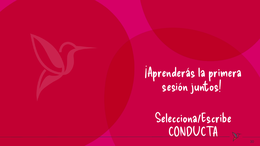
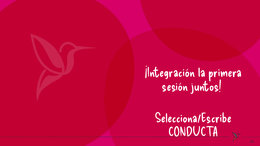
¡Aprenderás: ¡Aprenderás -> ¡Integración
